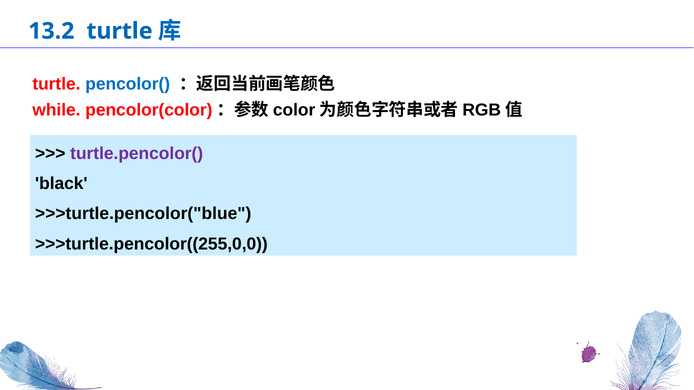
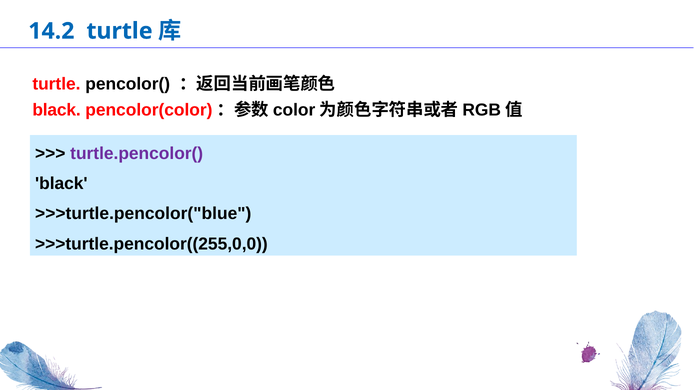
13.2: 13.2 -> 14.2
pencolor( colour: blue -> black
while at (56, 110): while -> black
